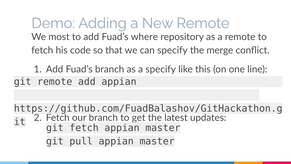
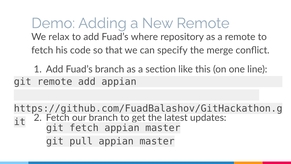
most: most -> relax
a specify: specify -> section
